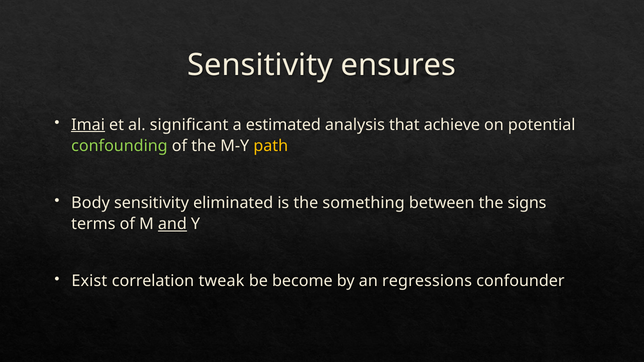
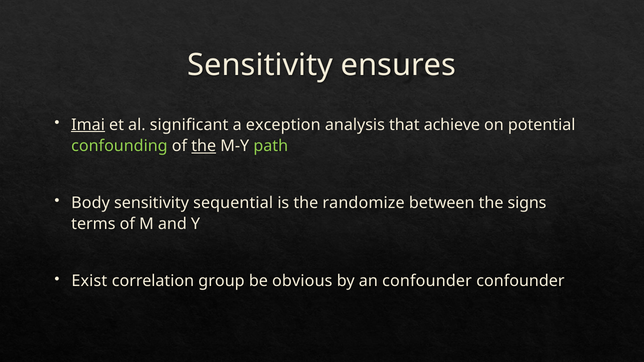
estimated: estimated -> exception
the at (204, 146) underline: none -> present
path colour: yellow -> light green
eliminated: eliminated -> sequential
something: something -> randomize
and underline: present -> none
tweak: tweak -> group
become: become -> obvious
an regressions: regressions -> confounder
